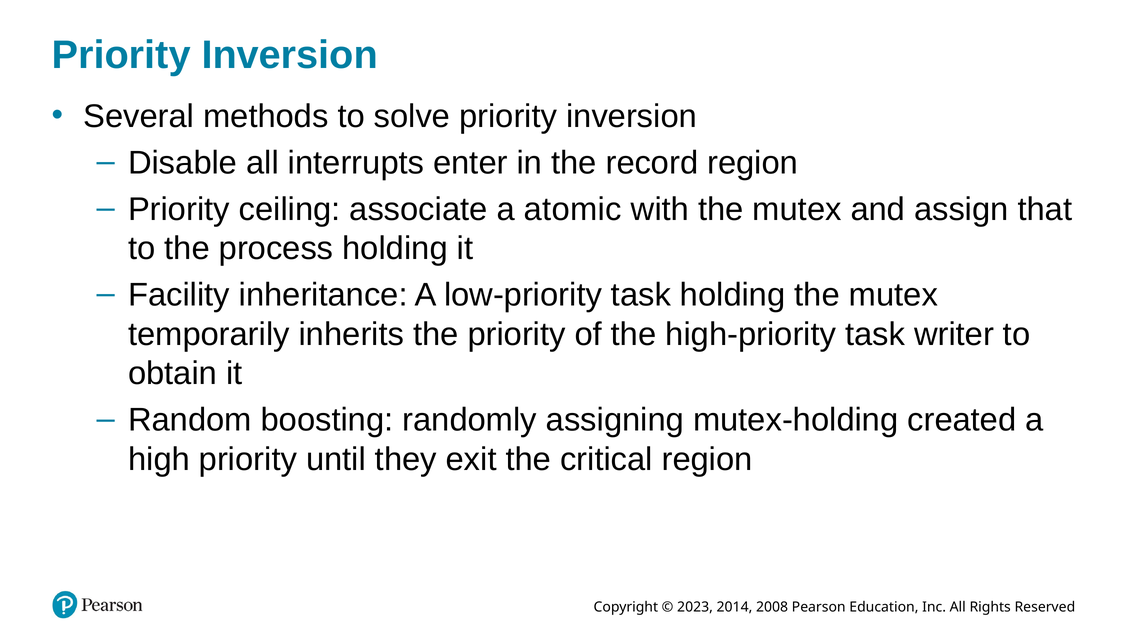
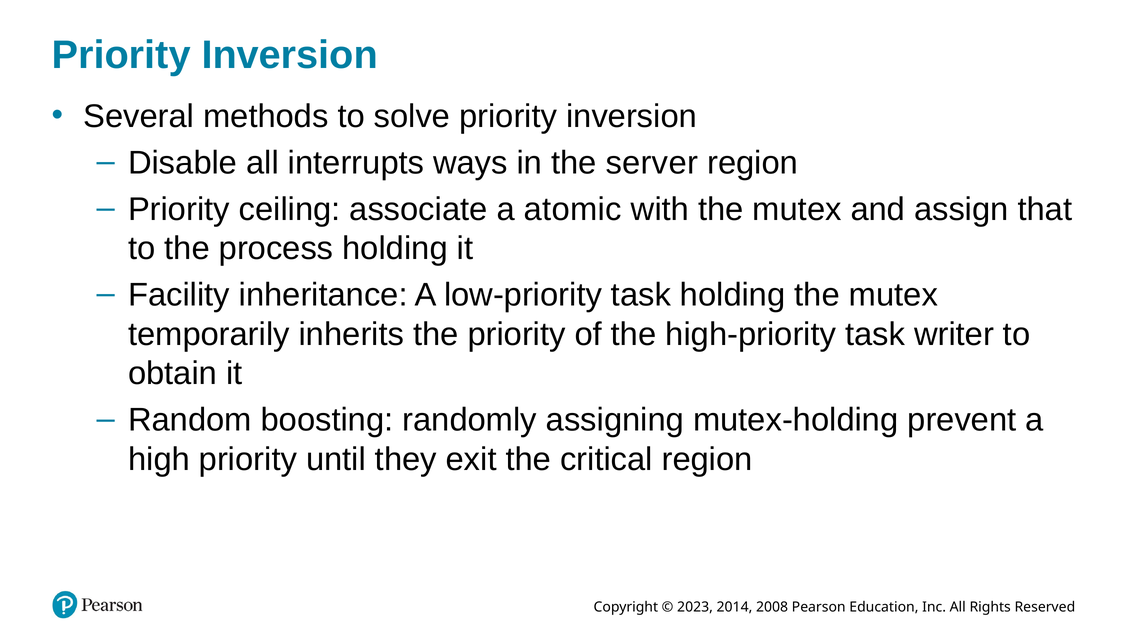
enter: enter -> ways
record: record -> server
created: created -> prevent
